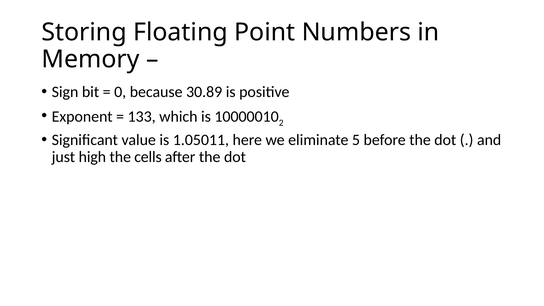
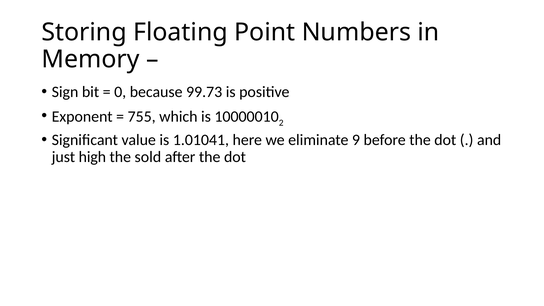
30.89: 30.89 -> 99.73
133: 133 -> 755
1.05011: 1.05011 -> 1.01041
5: 5 -> 9
cells: cells -> sold
